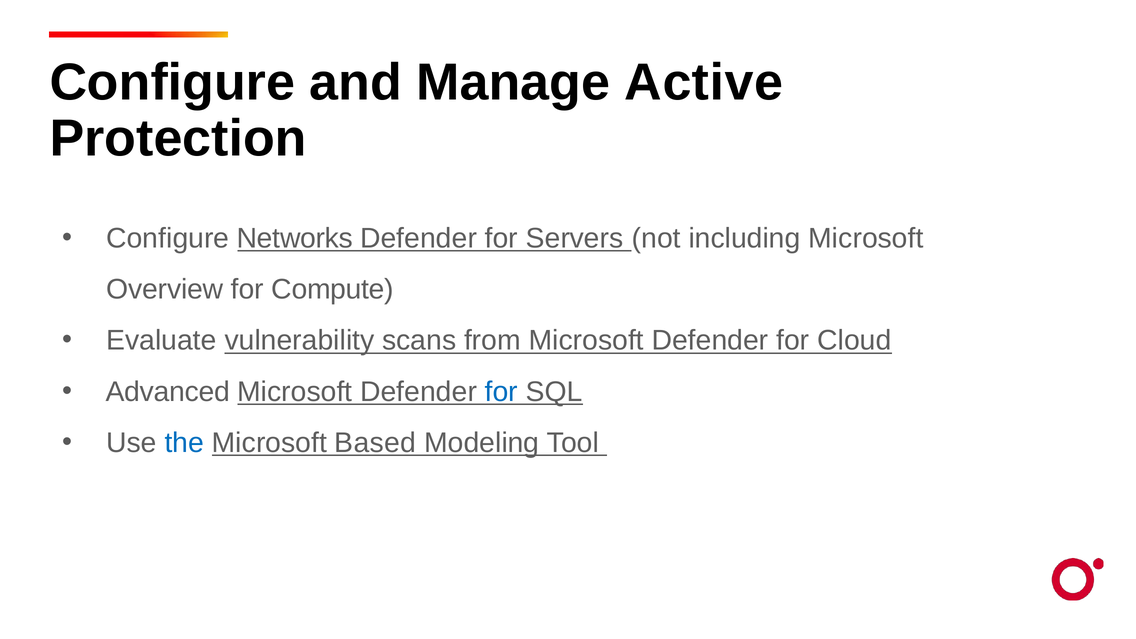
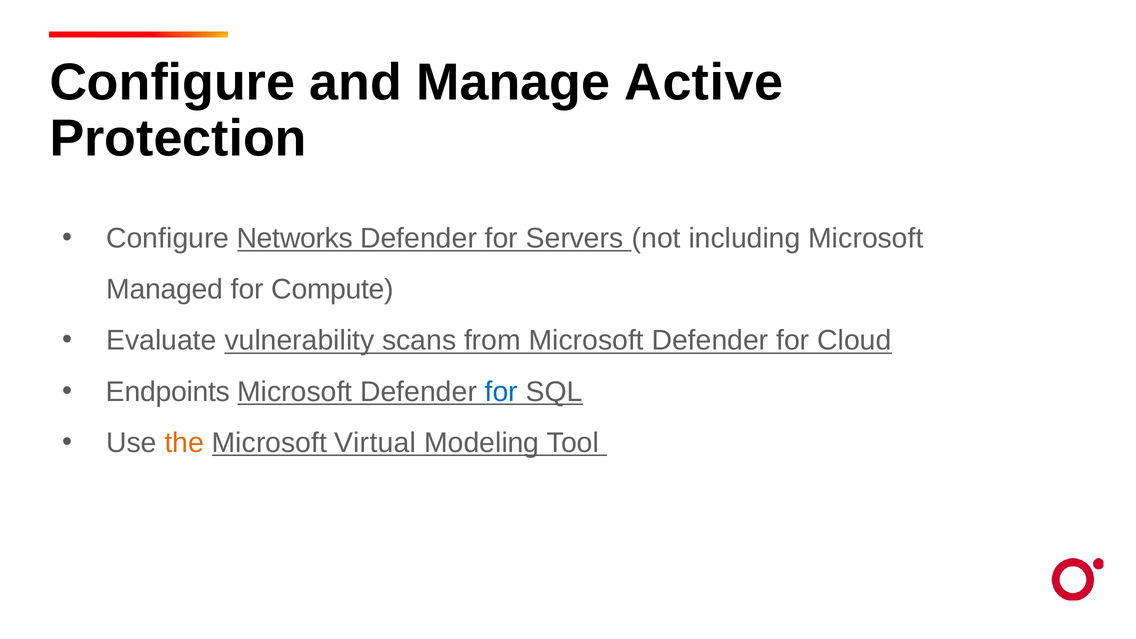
Overview: Overview -> Managed
Advanced: Advanced -> Endpoints
the colour: blue -> orange
Based: Based -> Virtual
